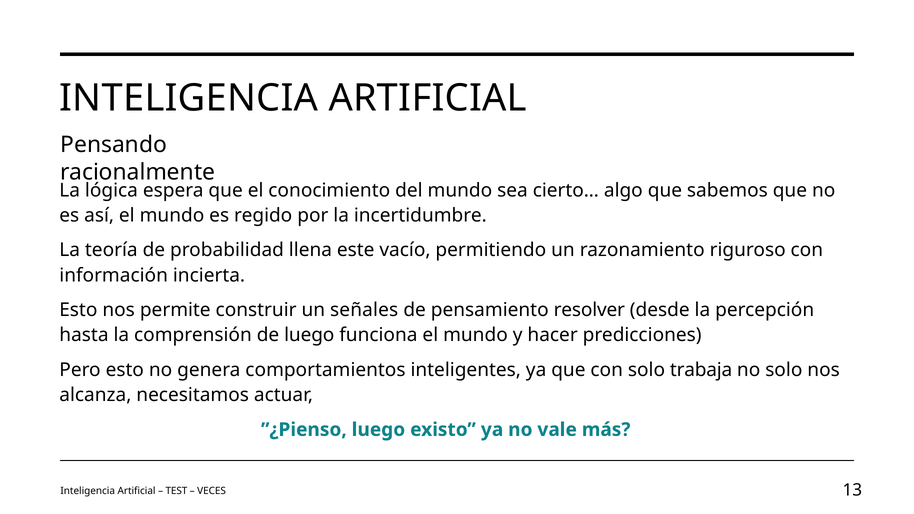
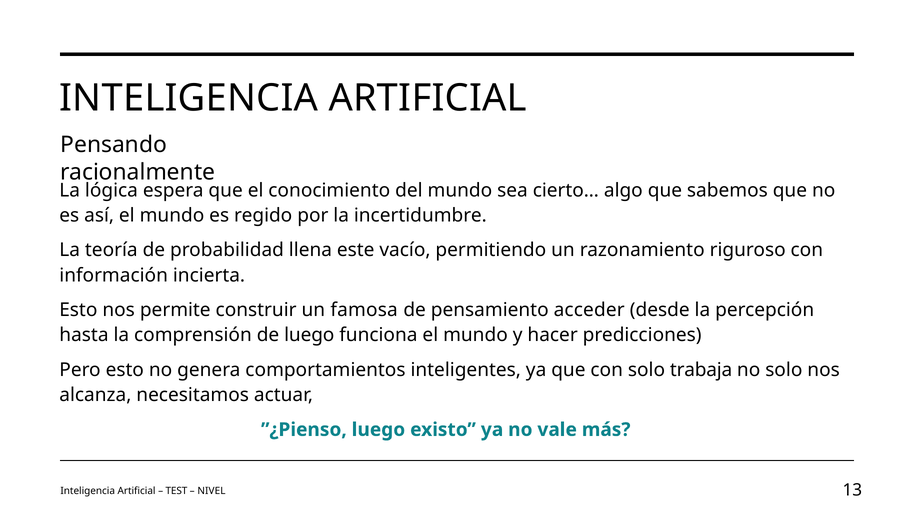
señales: señales -> famosa
resolver: resolver -> acceder
VECES: VECES -> NIVEL
